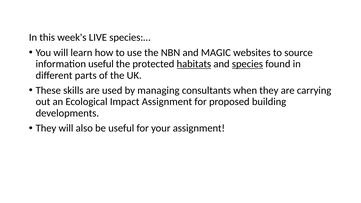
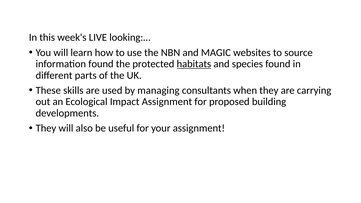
species:…: species:… -> looking:…
information useful: useful -> found
species underline: present -> none
